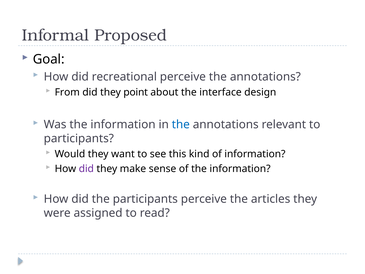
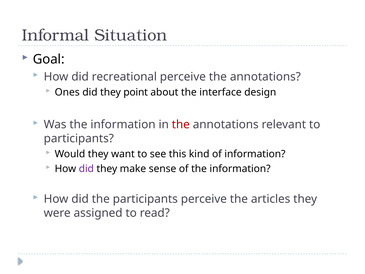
Proposed: Proposed -> Situation
From: From -> Ones
the at (181, 124) colour: blue -> red
